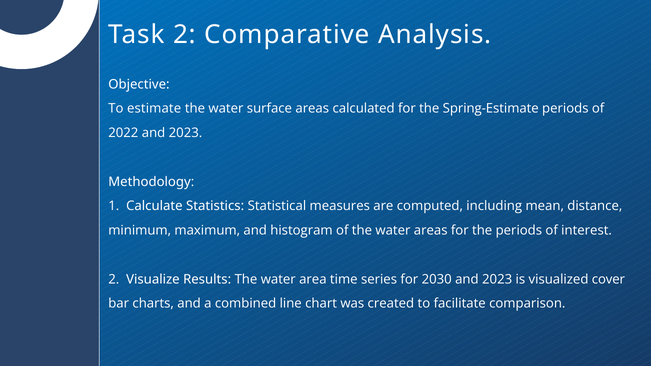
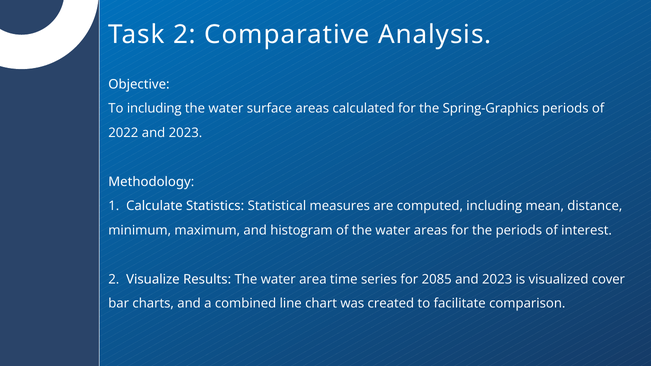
To estimate: estimate -> including
Spring-Estimate: Spring-Estimate -> Spring-Graphics
2030: 2030 -> 2085
